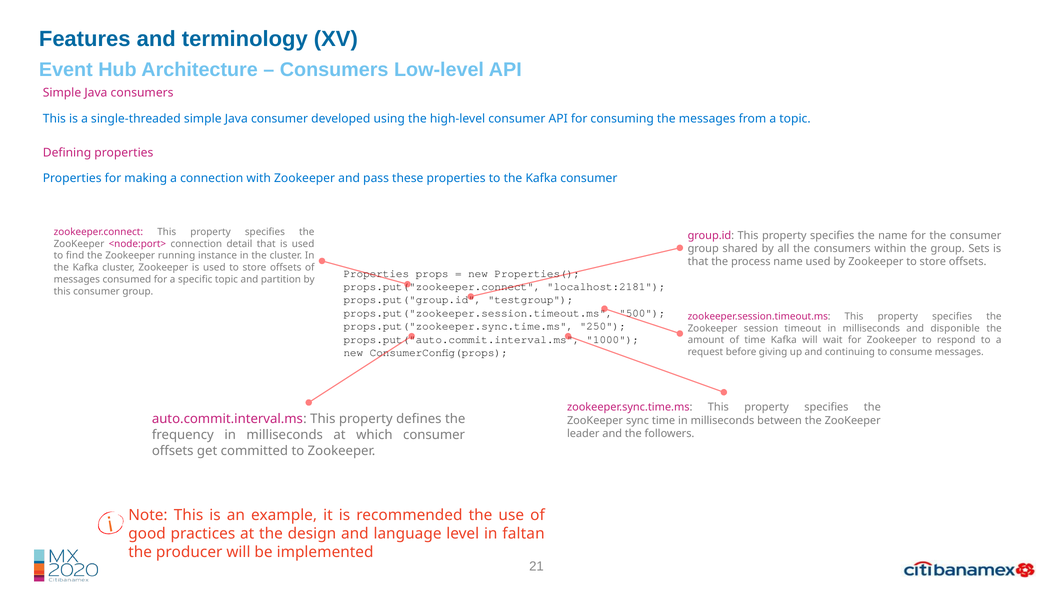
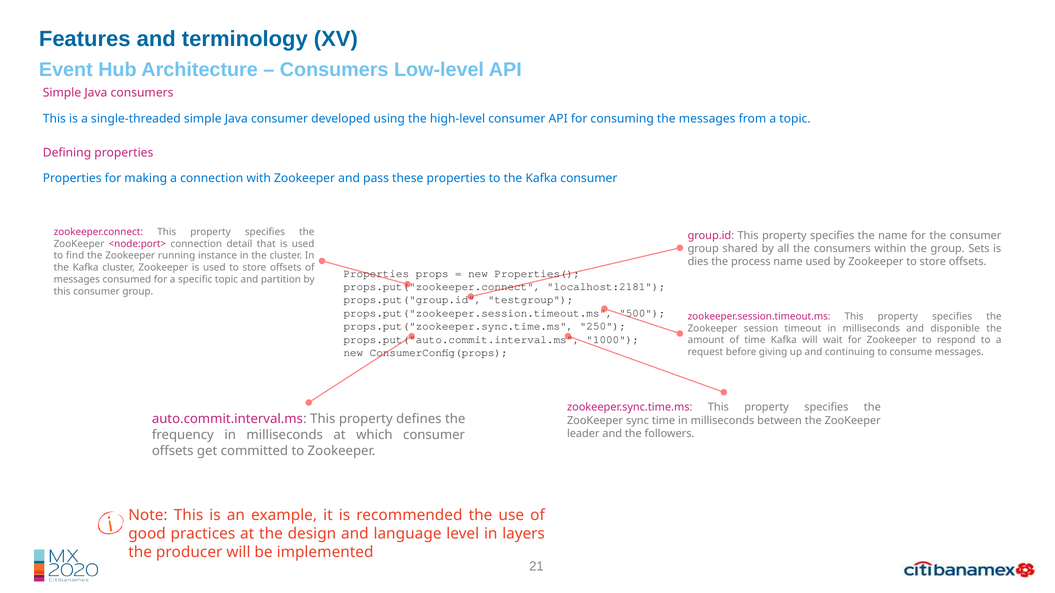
that at (698, 262): that -> dies
faltan: faltan -> layers
